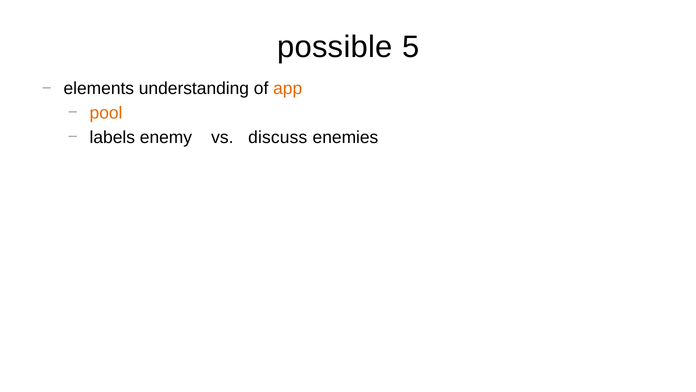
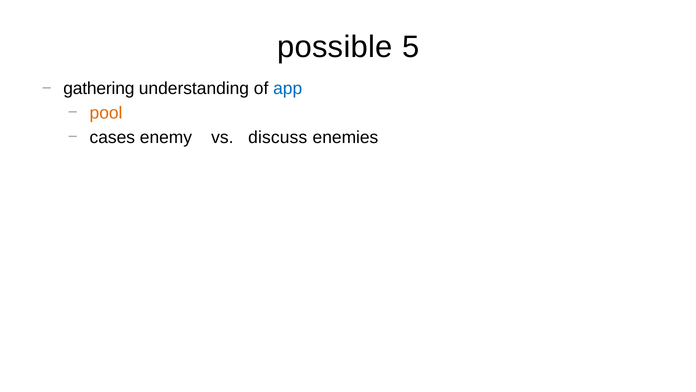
elements: elements -> gathering
app colour: orange -> blue
labels: labels -> cases
